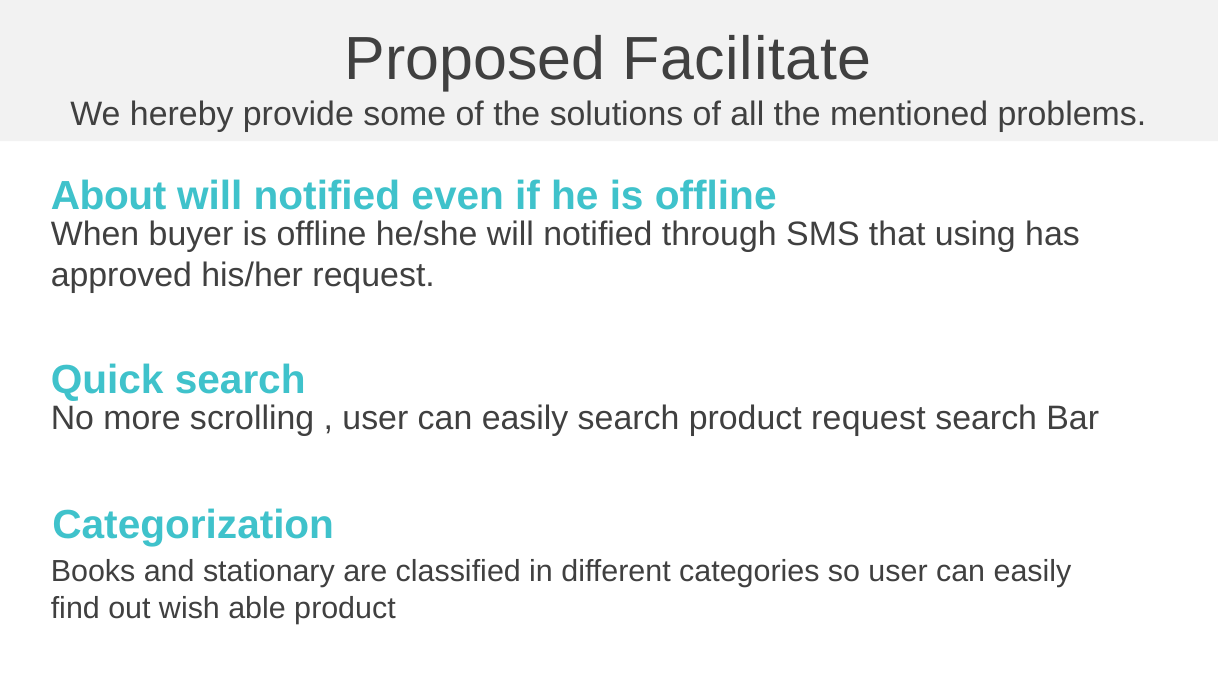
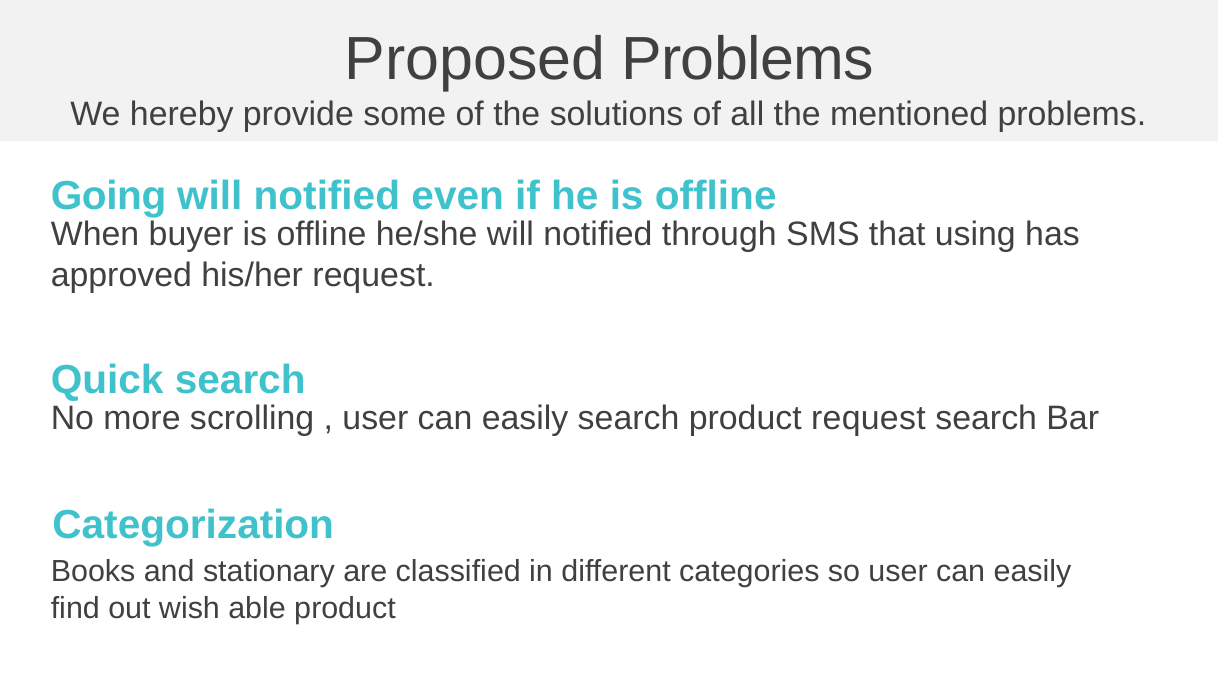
Proposed Facilitate: Facilitate -> Problems
About: About -> Going
